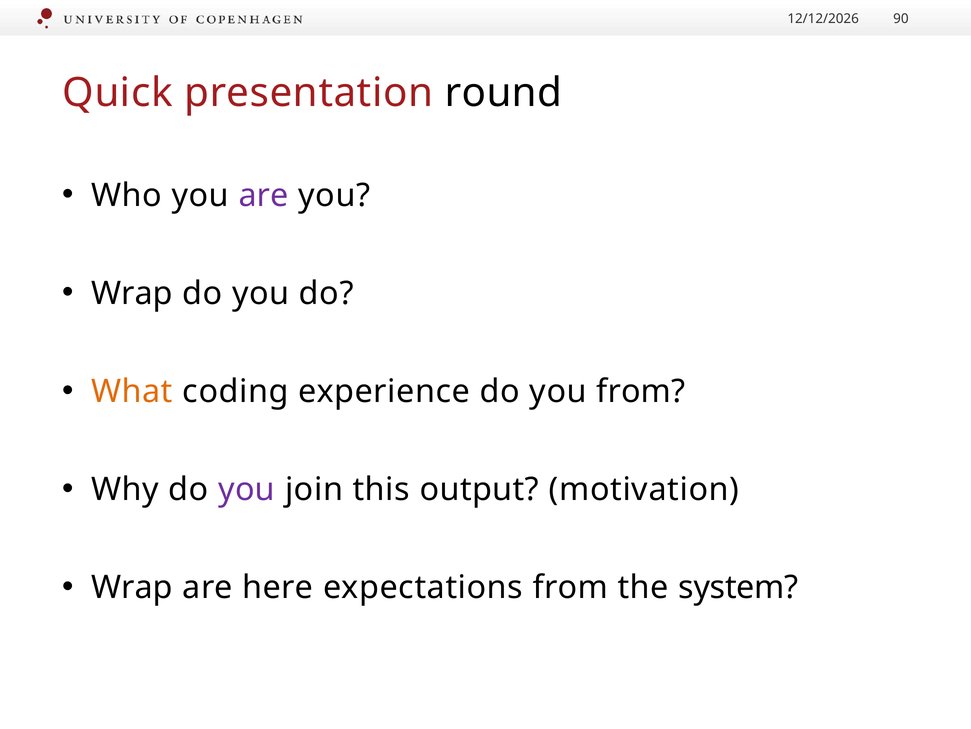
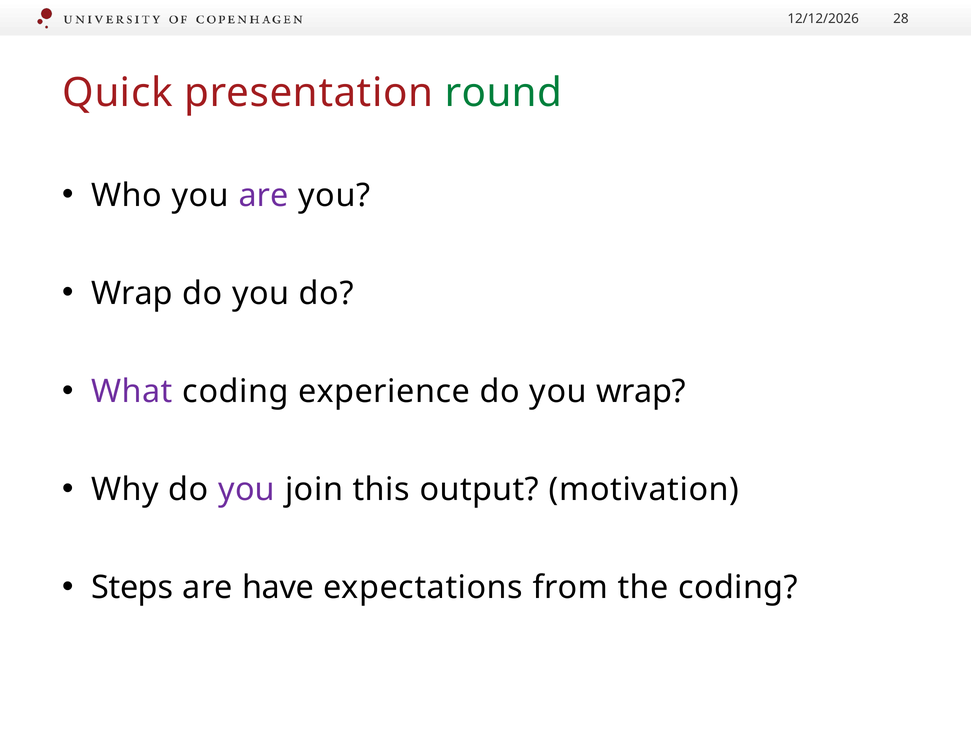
90: 90 -> 28
round colour: black -> green
What colour: orange -> purple
you from: from -> wrap
Wrap at (132, 587): Wrap -> Steps
here: here -> have
the system: system -> coding
